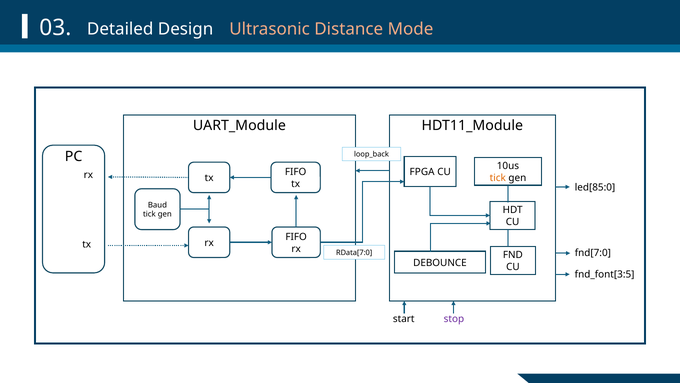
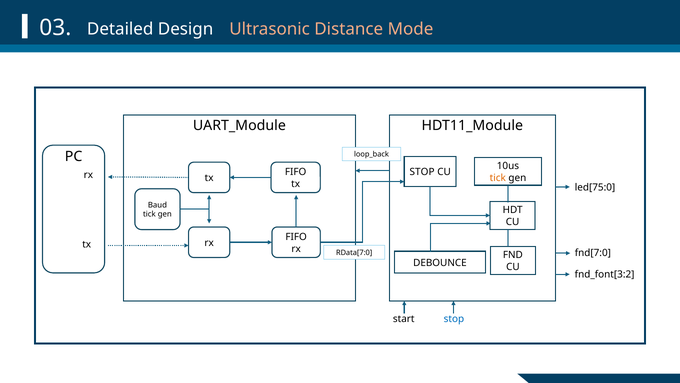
FPGA at (422, 172): FPGA -> STOP
led[85:0: led[85:0 -> led[75:0
fnd_font[3:5: fnd_font[3:5 -> fnd_font[3:2
stop at (454, 319) colour: purple -> blue
